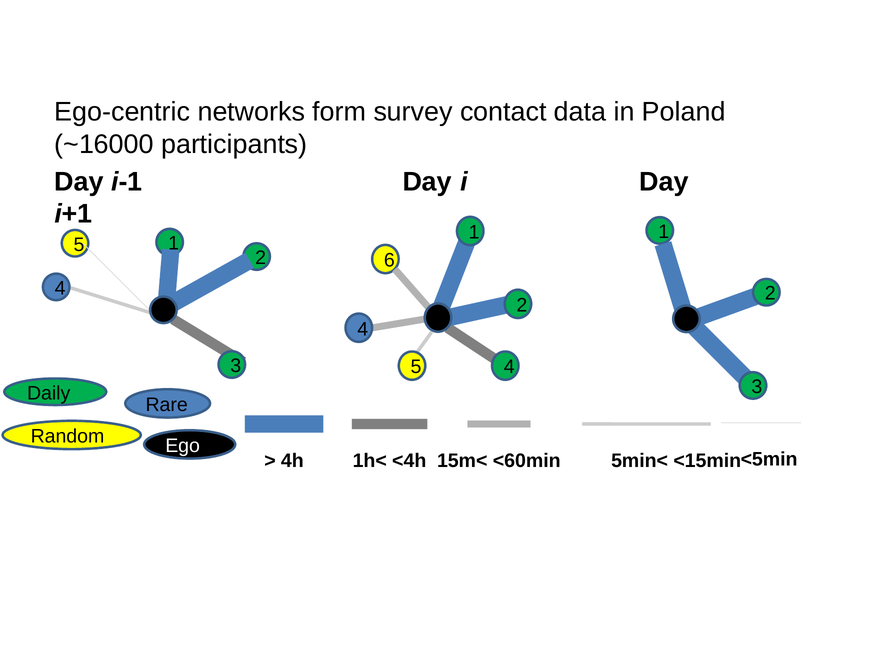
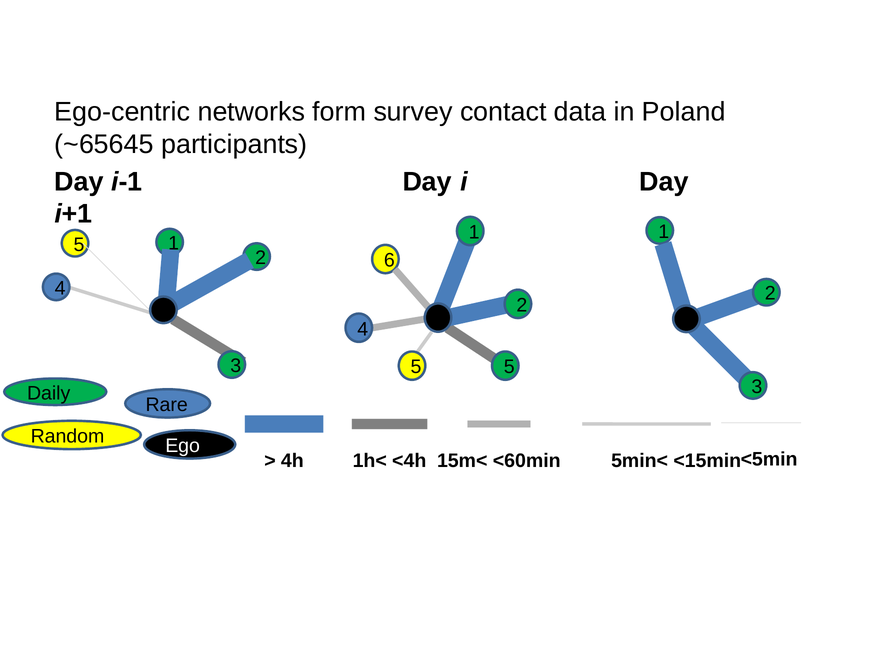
~16000: ~16000 -> ~65645
5 4: 4 -> 5
